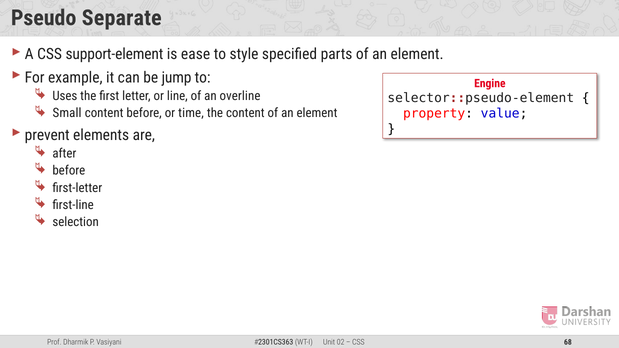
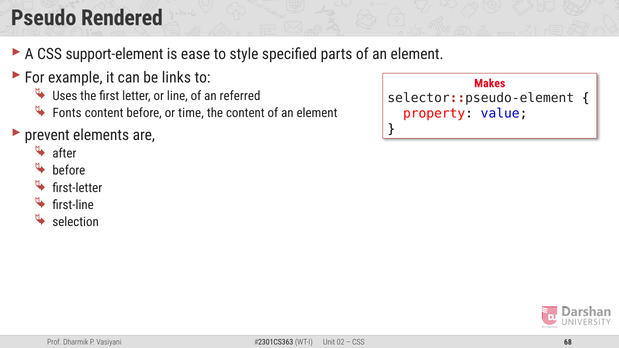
Separate: Separate -> Rendered
jump: jump -> links
Engine: Engine -> Makes
overline: overline -> referred
Small: Small -> Fonts
